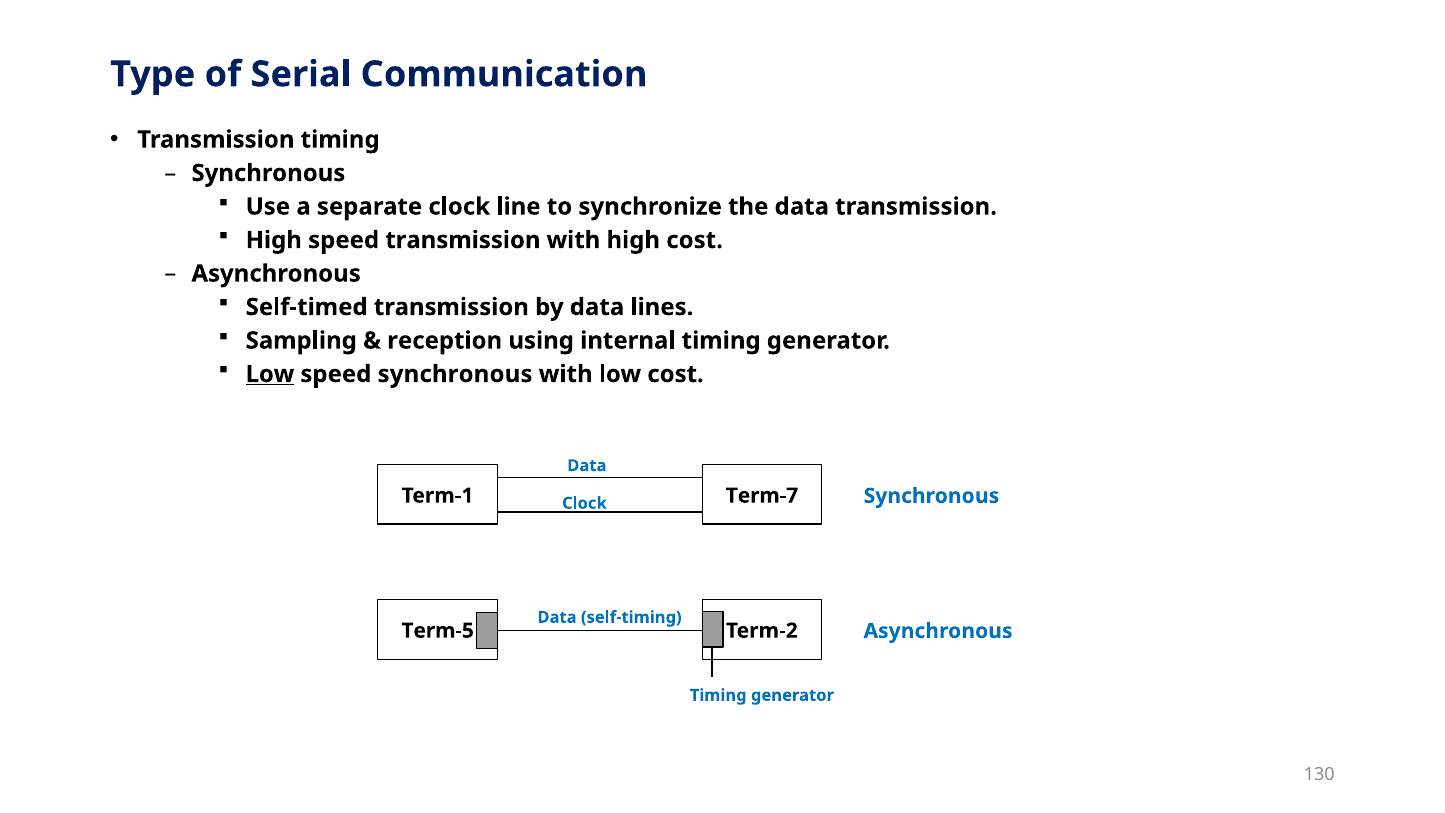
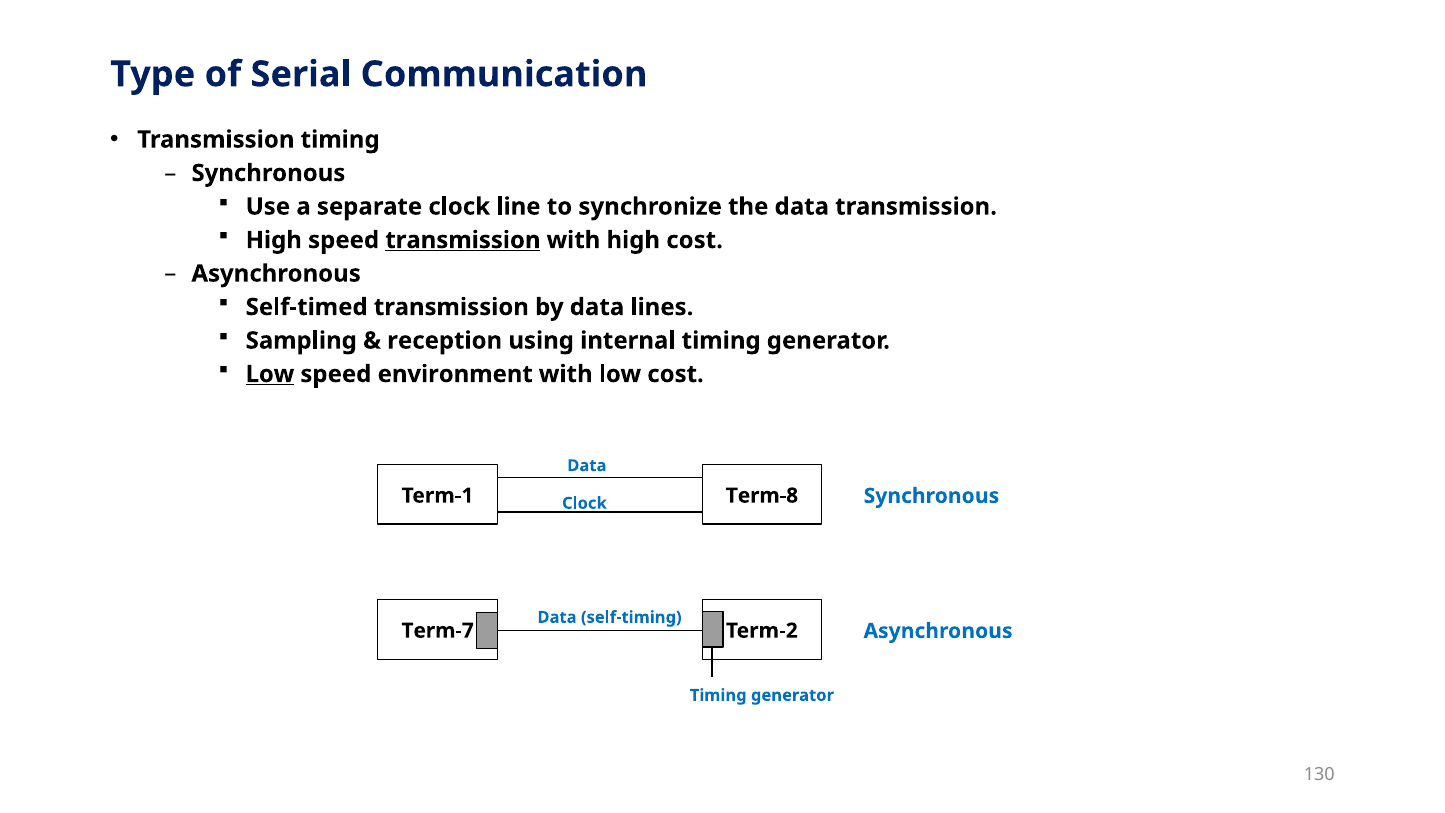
transmission at (463, 240) underline: none -> present
speed synchronous: synchronous -> environment
Term-7: Term-7 -> Term-8
Term-5: Term-5 -> Term-7
